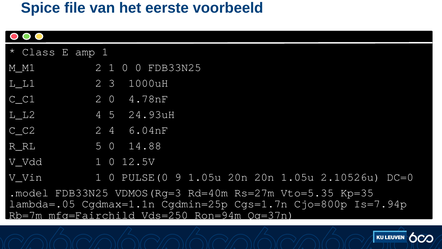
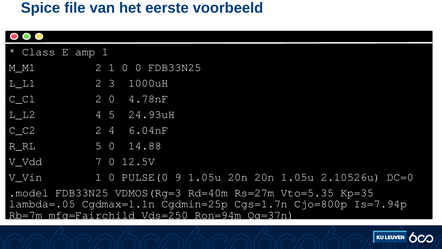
V_Vdd 1: 1 -> 7
